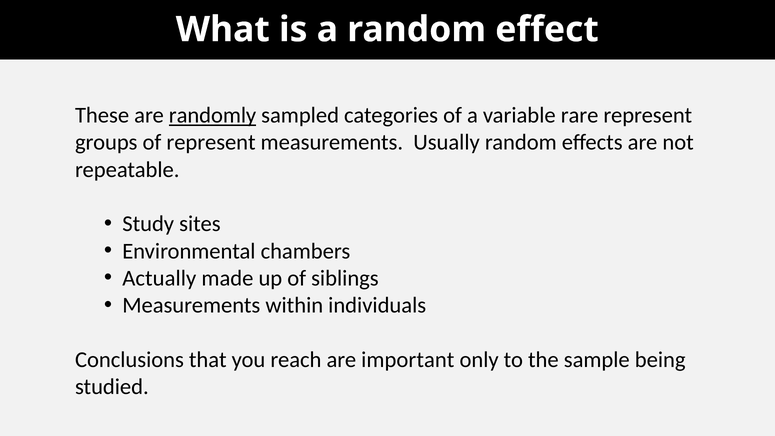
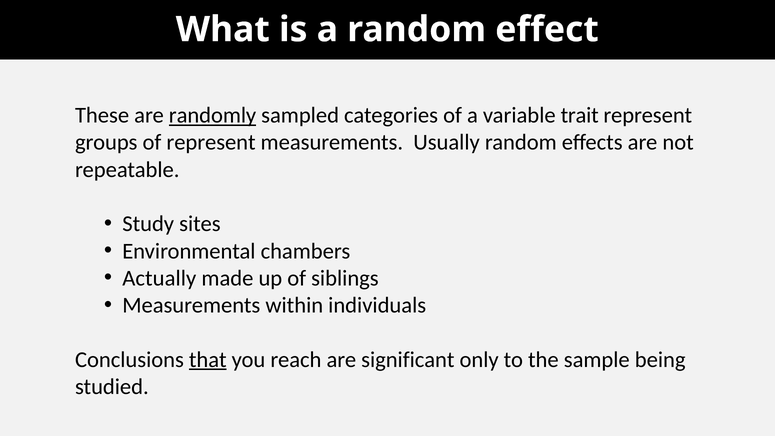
rare: rare -> trait
that underline: none -> present
important: important -> significant
